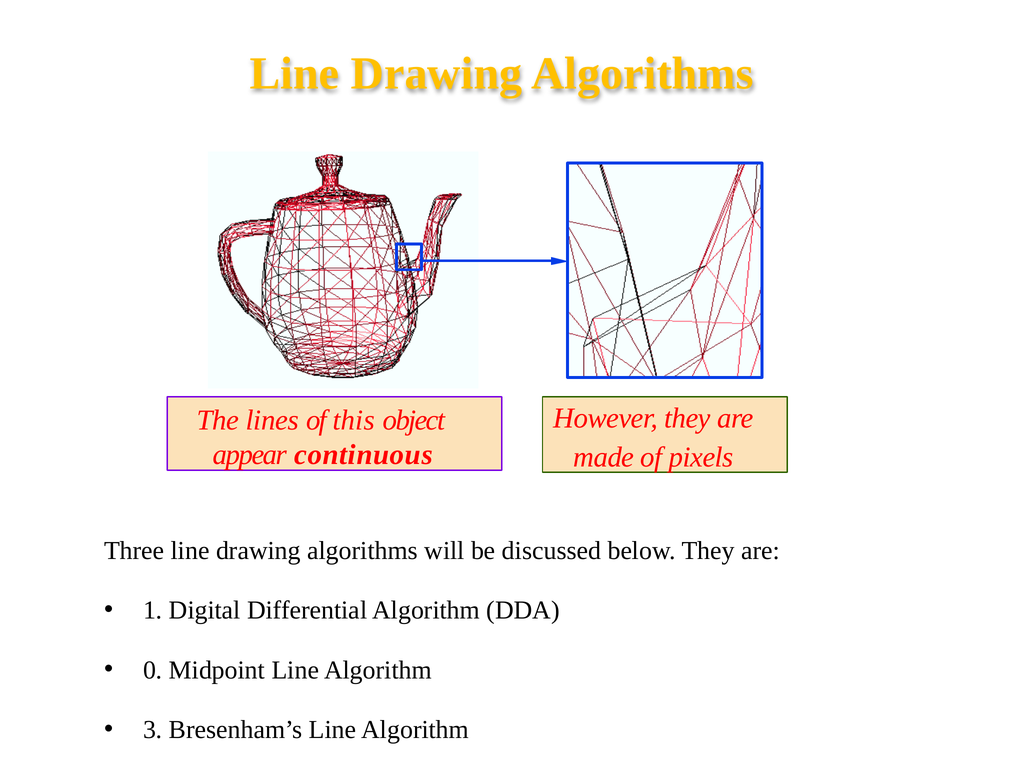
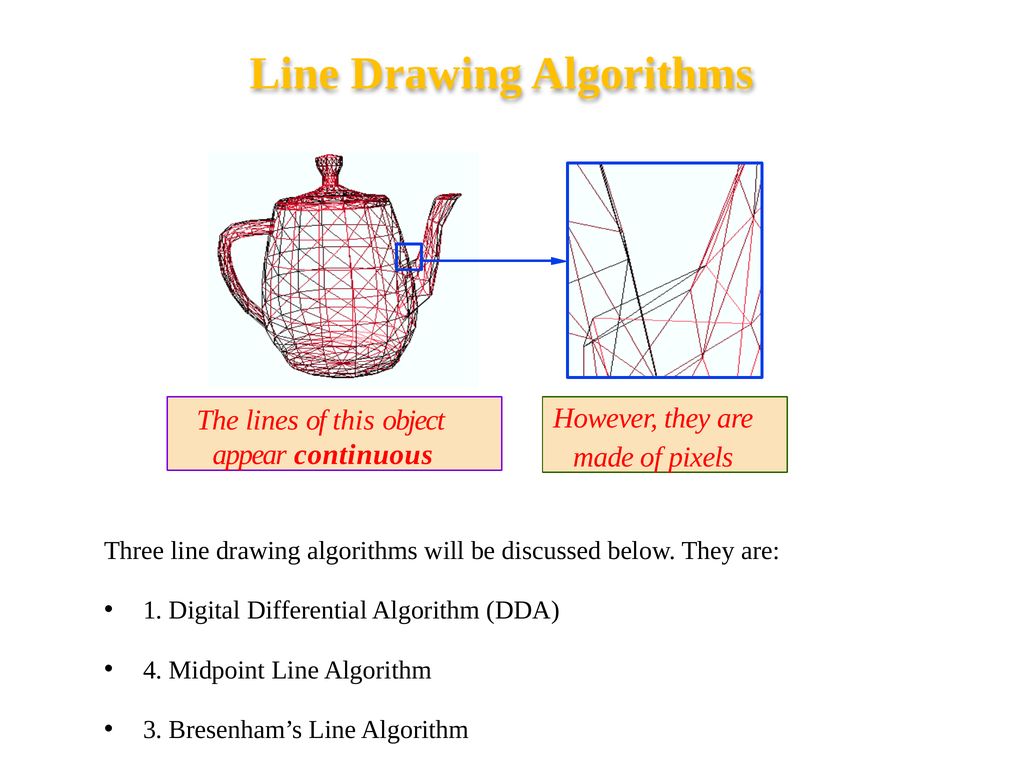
0: 0 -> 4
